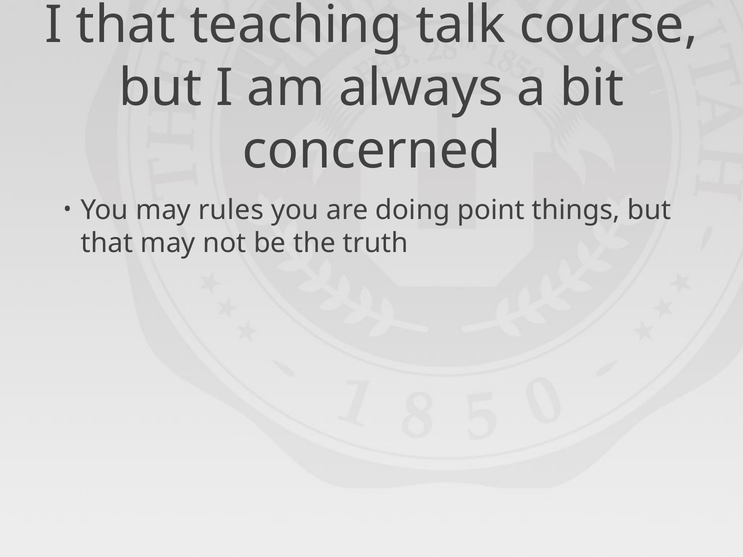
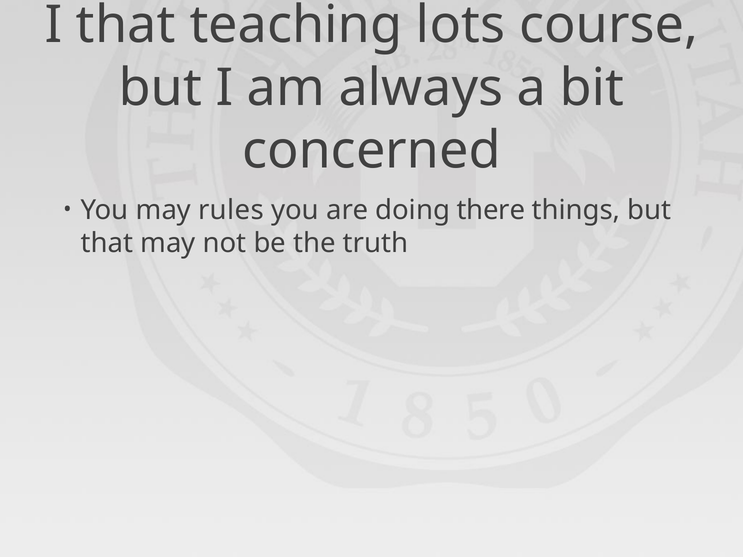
talk: talk -> lots
point: point -> there
